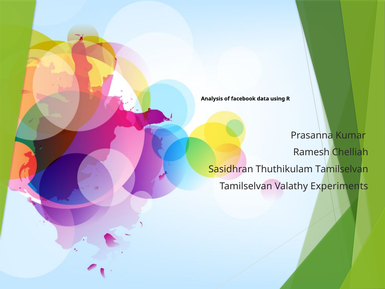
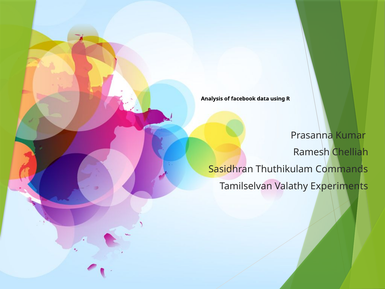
Thuthikulam Tamilselvan: Tamilselvan -> Commands
